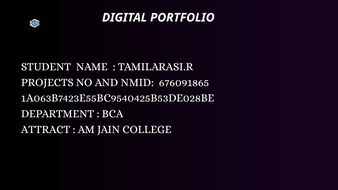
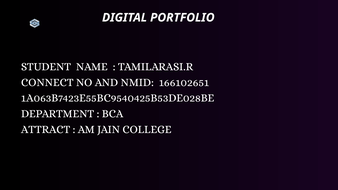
PROJECTS: PROJECTS -> CONNECT
676091865: 676091865 -> 166102651
